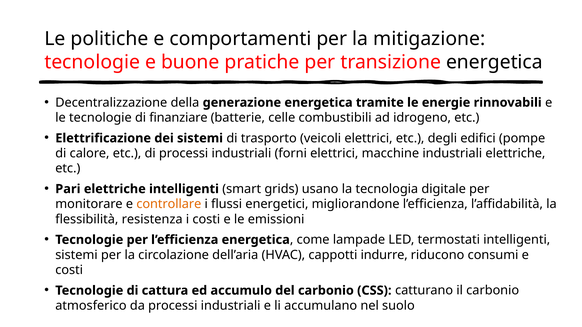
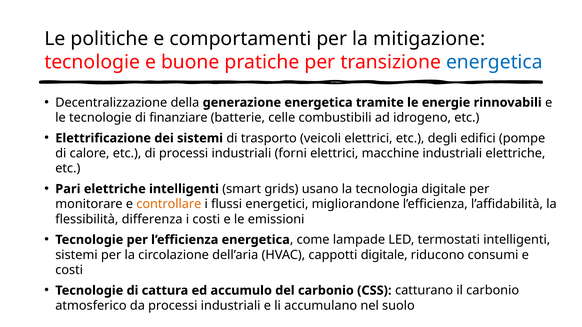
energetica at (494, 62) colour: black -> blue
resistenza: resistenza -> differenza
cappotti indurre: indurre -> digitale
